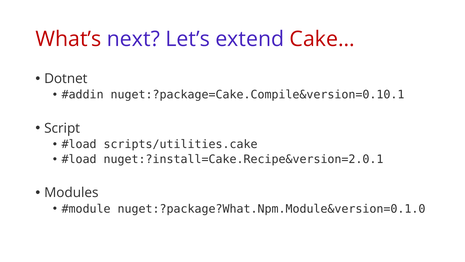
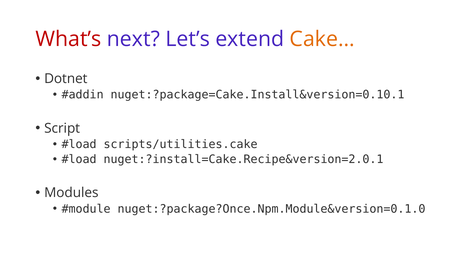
Cake… colour: red -> orange
nuget:?package=Cake.Compile&version=0.10.1: nuget:?package=Cake.Compile&version=0.10.1 -> nuget:?package=Cake.Install&version=0.10.1
nuget:?package?What.Npm.Module&version=0.1.0: nuget:?package?What.Npm.Module&version=0.1.0 -> nuget:?package?Once.Npm.Module&version=0.1.0
